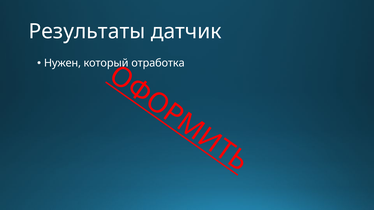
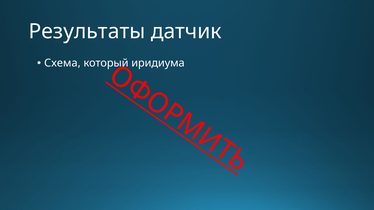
Нужен: Нужен -> Схема
отработка: отработка -> иридиума
